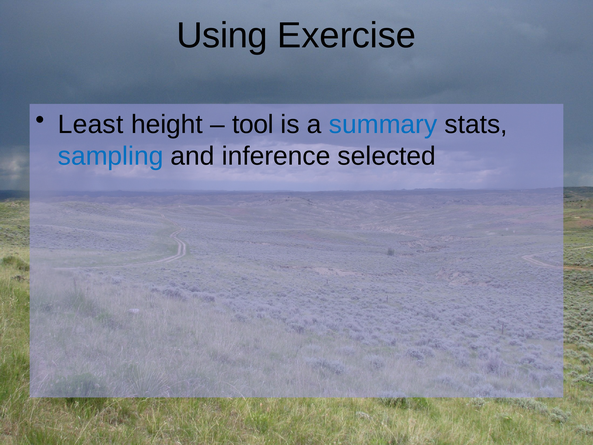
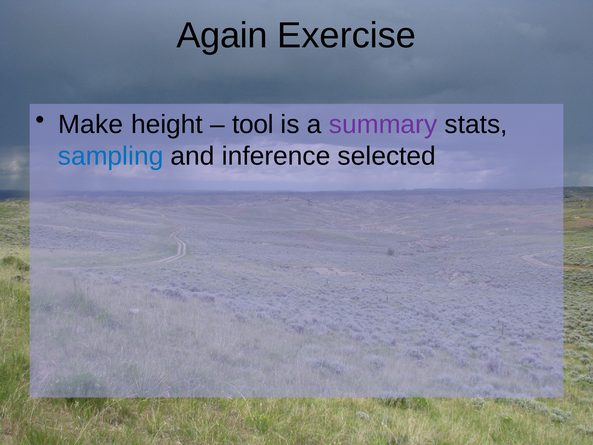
Using: Using -> Again
Least: Least -> Make
summary colour: blue -> purple
